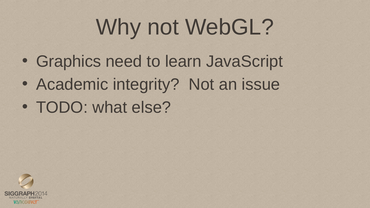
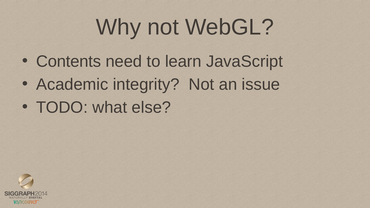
Graphics: Graphics -> Contents
